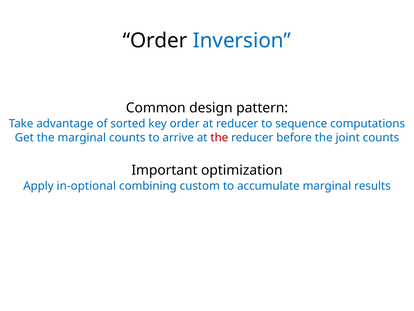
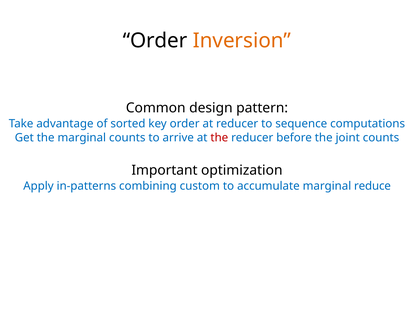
Inversion colour: blue -> orange
in-optional: in-optional -> in-patterns
results: results -> reduce
